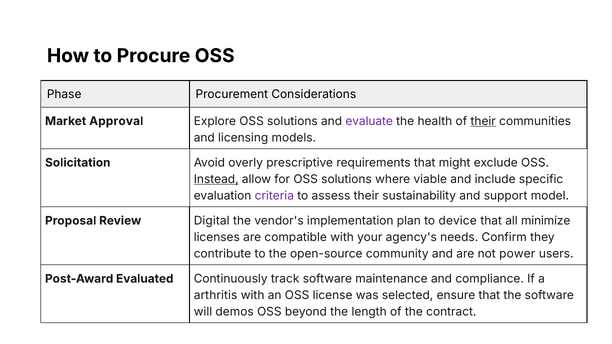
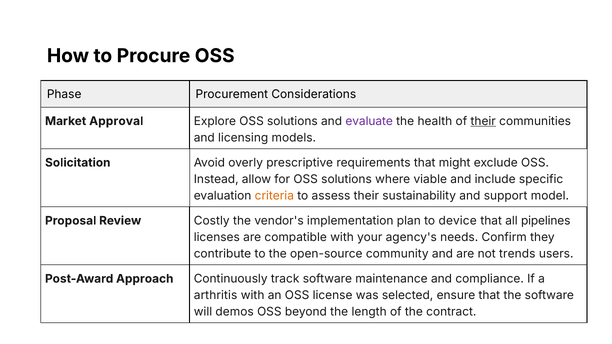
Instead underline: present -> none
criteria colour: purple -> orange
Digital: Digital -> Costly
minimize: minimize -> pipelines
power: power -> trends
Evaluated: Evaluated -> Approach
